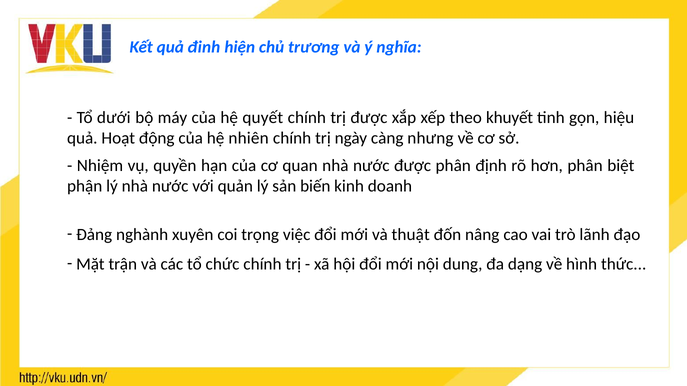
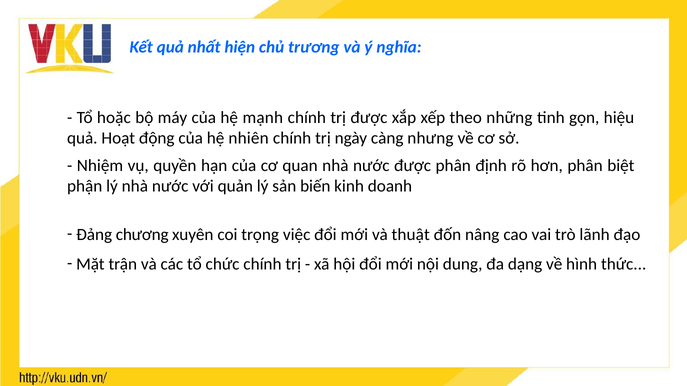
đinh: đinh -> nhất
dưới: dưới -> hoặc
quyết: quyết -> mạnh
khuyết: khuyết -> những
nghành: nghành -> chương
